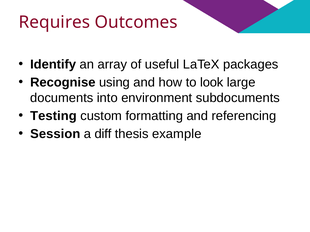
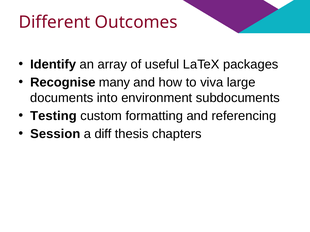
Requires: Requires -> Different
using: using -> many
look: look -> viva
example: example -> chapters
